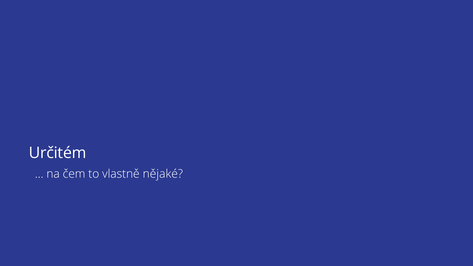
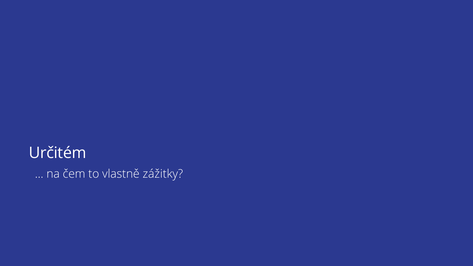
nějaké: nějaké -> zážitky
